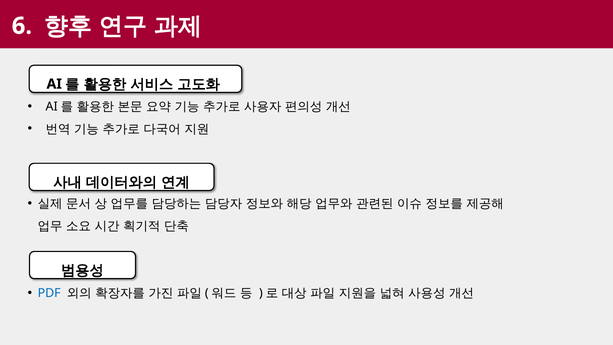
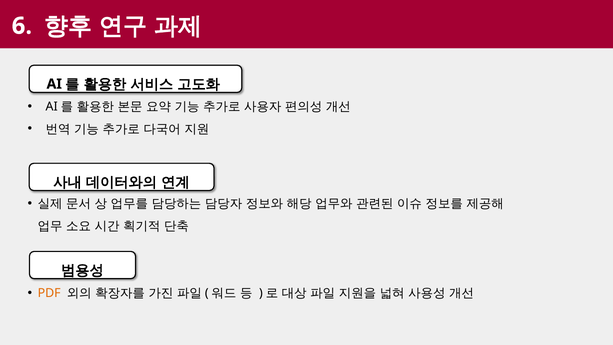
PDF colour: blue -> orange
